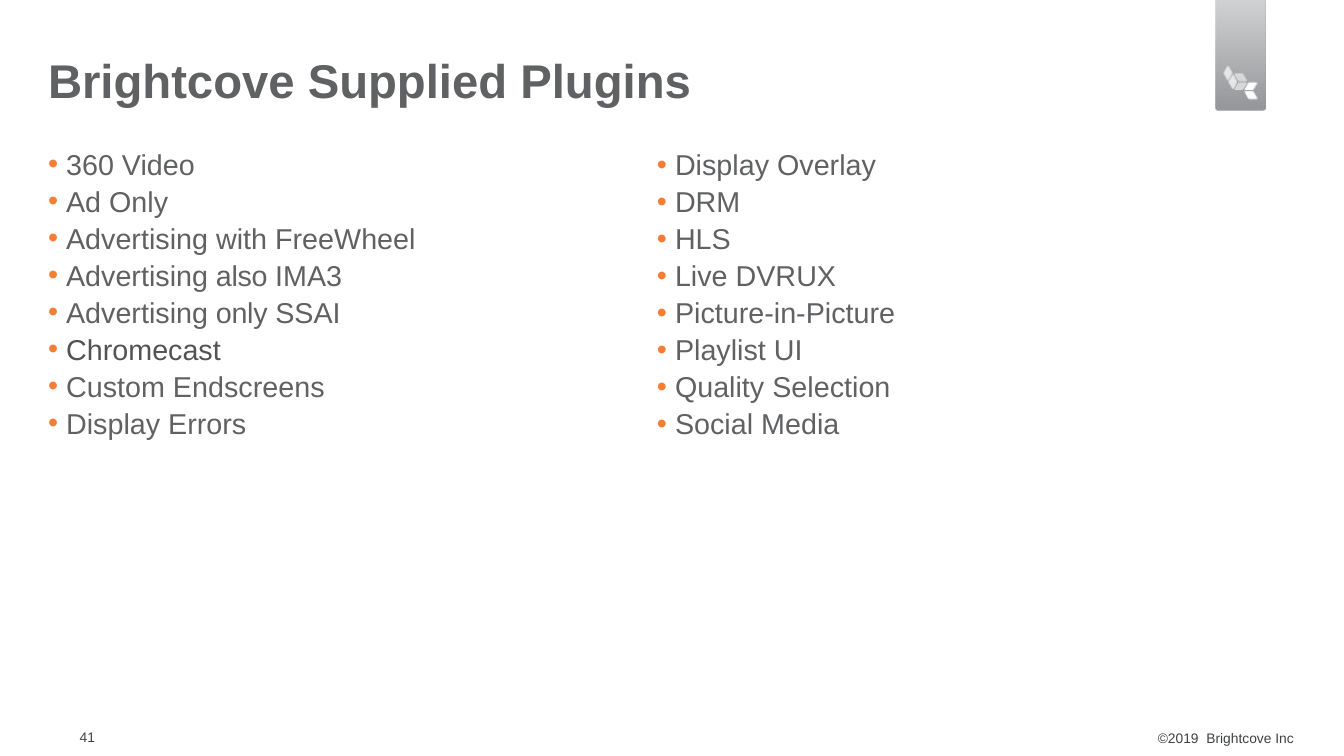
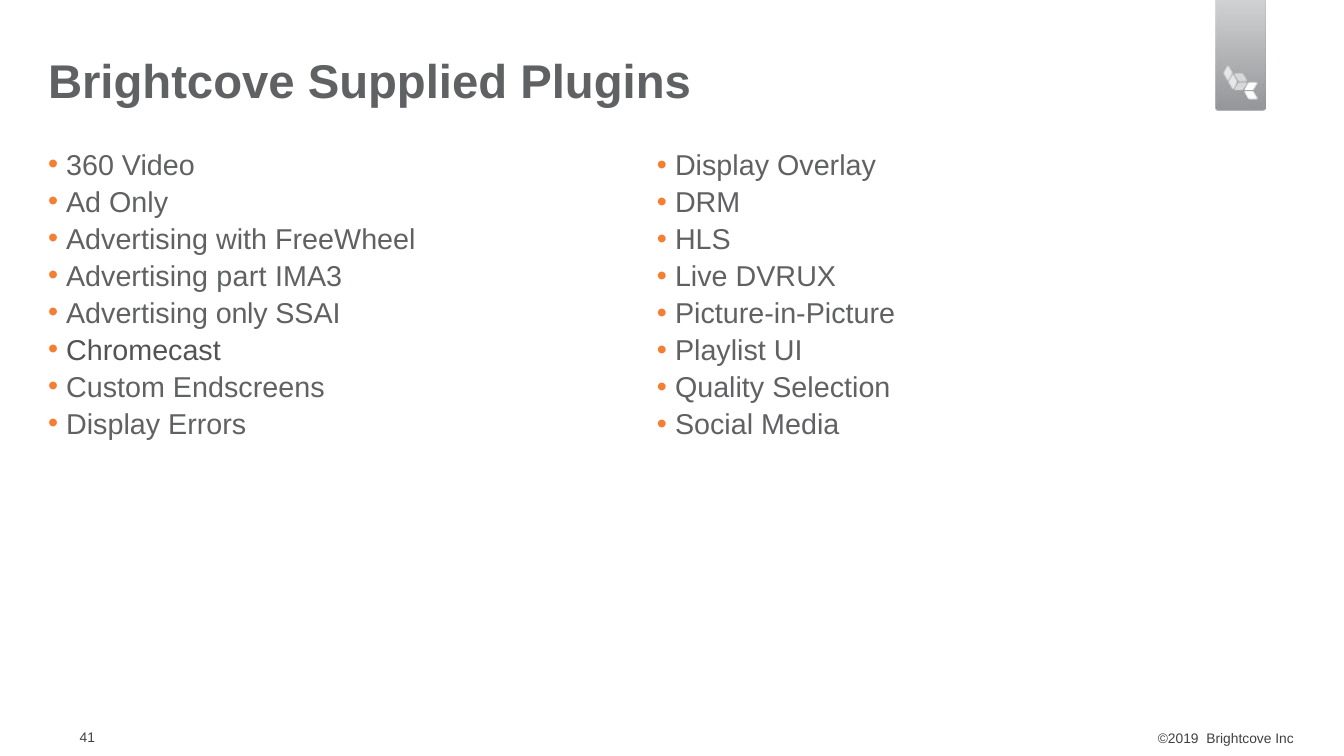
also: also -> part
